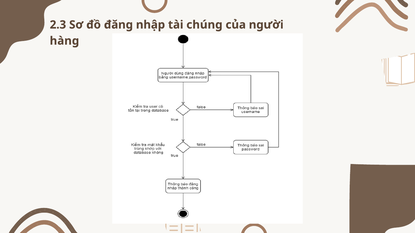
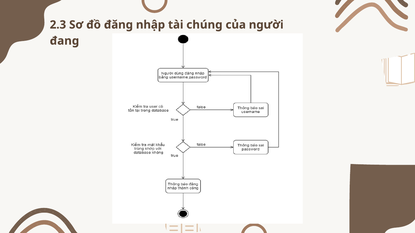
hàng: hàng -> đang
